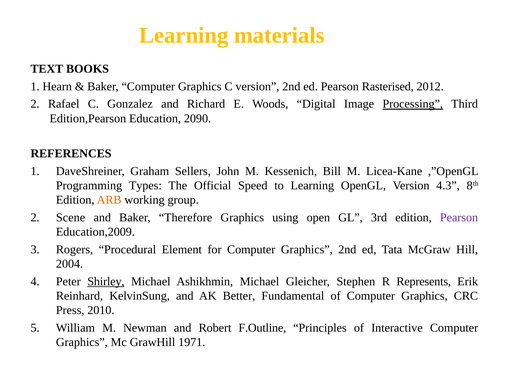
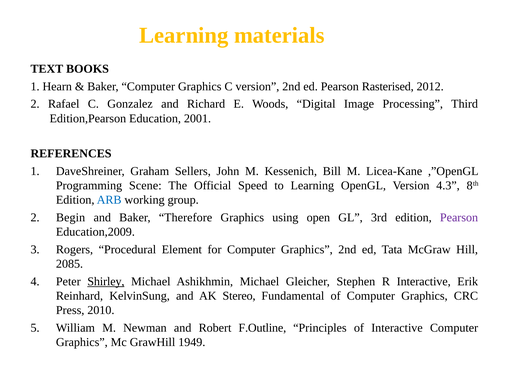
Processing underline: present -> none
2090: 2090 -> 2001
Types: Types -> Scene
ARB colour: orange -> blue
Scene: Scene -> Begin
2004: 2004 -> 2085
R Represents: Represents -> Interactive
Better: Better -> Stereo
1971: 1971 -> 1949
